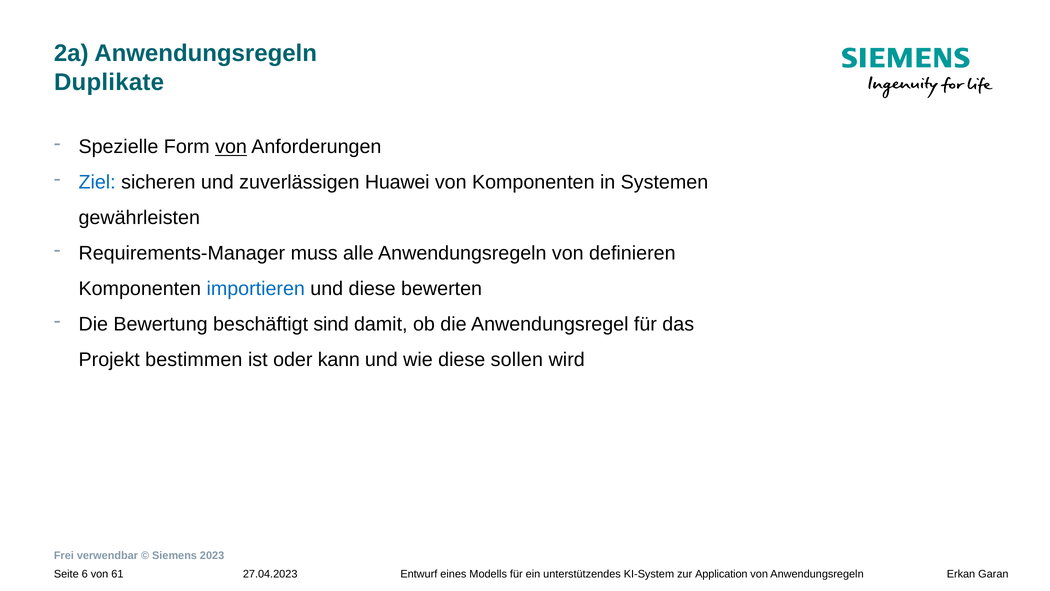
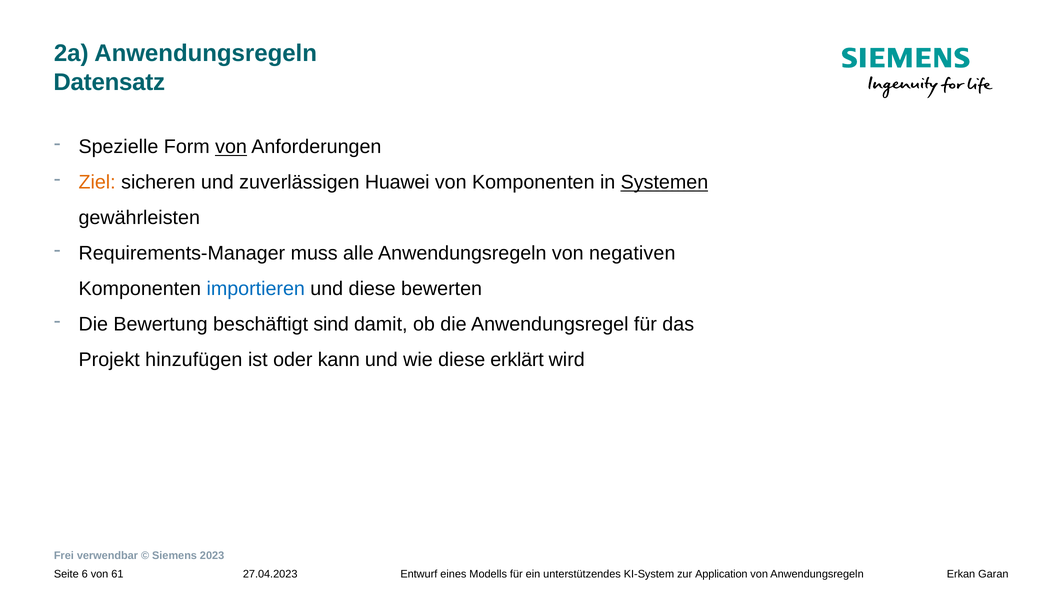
Duplikate: Duplikate -> Datensatz
Ziel colour: blue -> orange
Systemen underline: none -> present
definieren: definieren -> negativen
bestimmen: bestimmen -> hinzufügen
sollen: sollen -> erklärt
